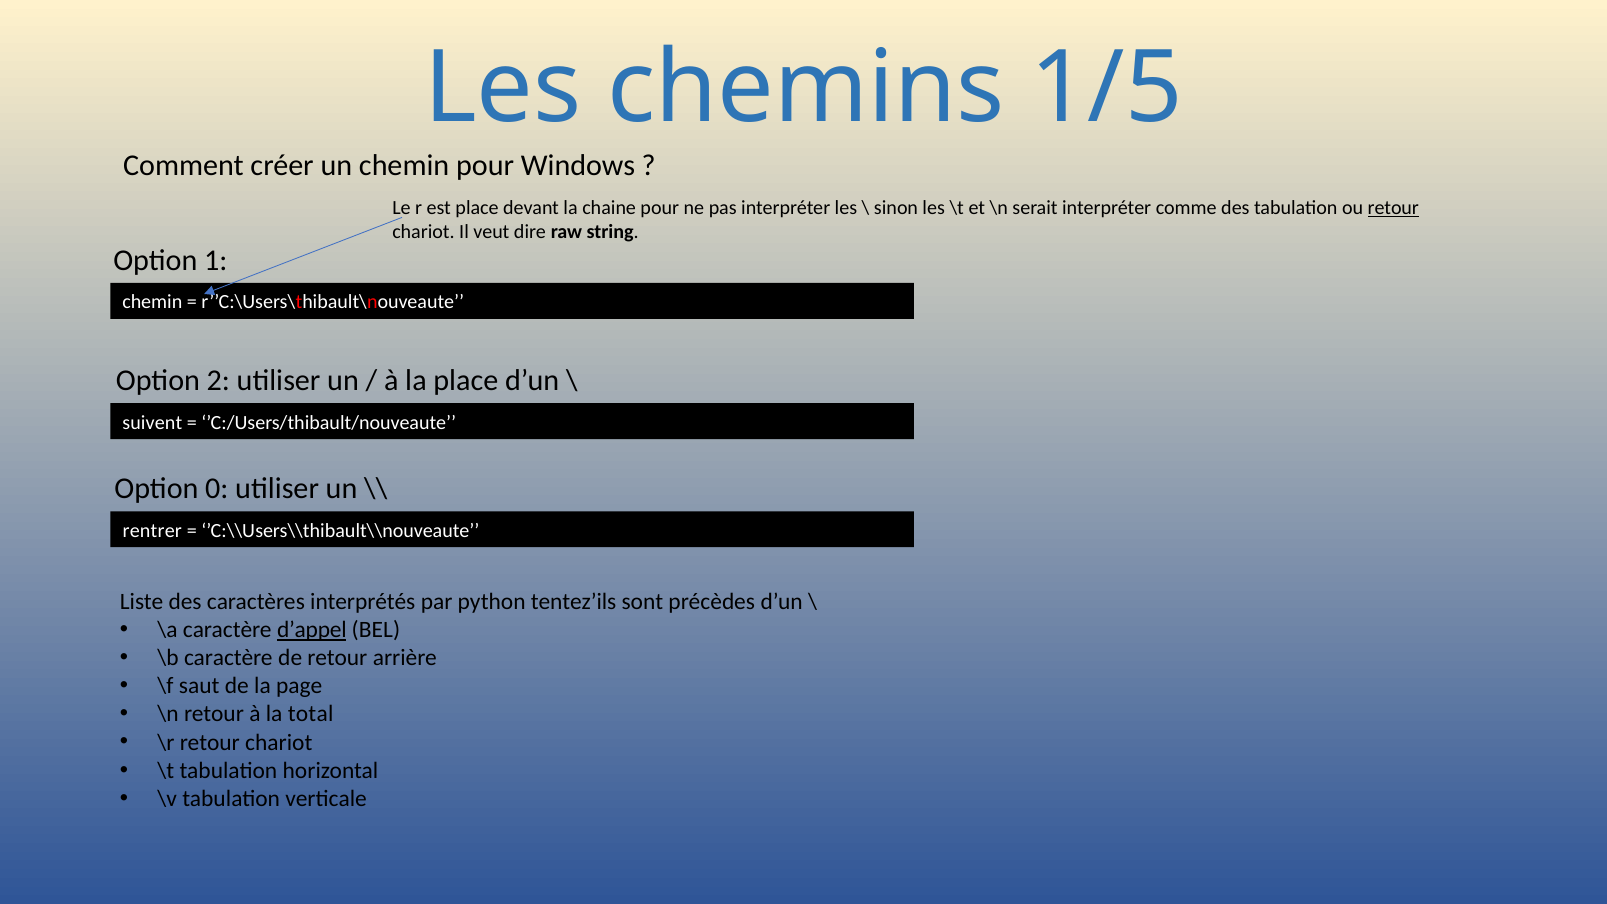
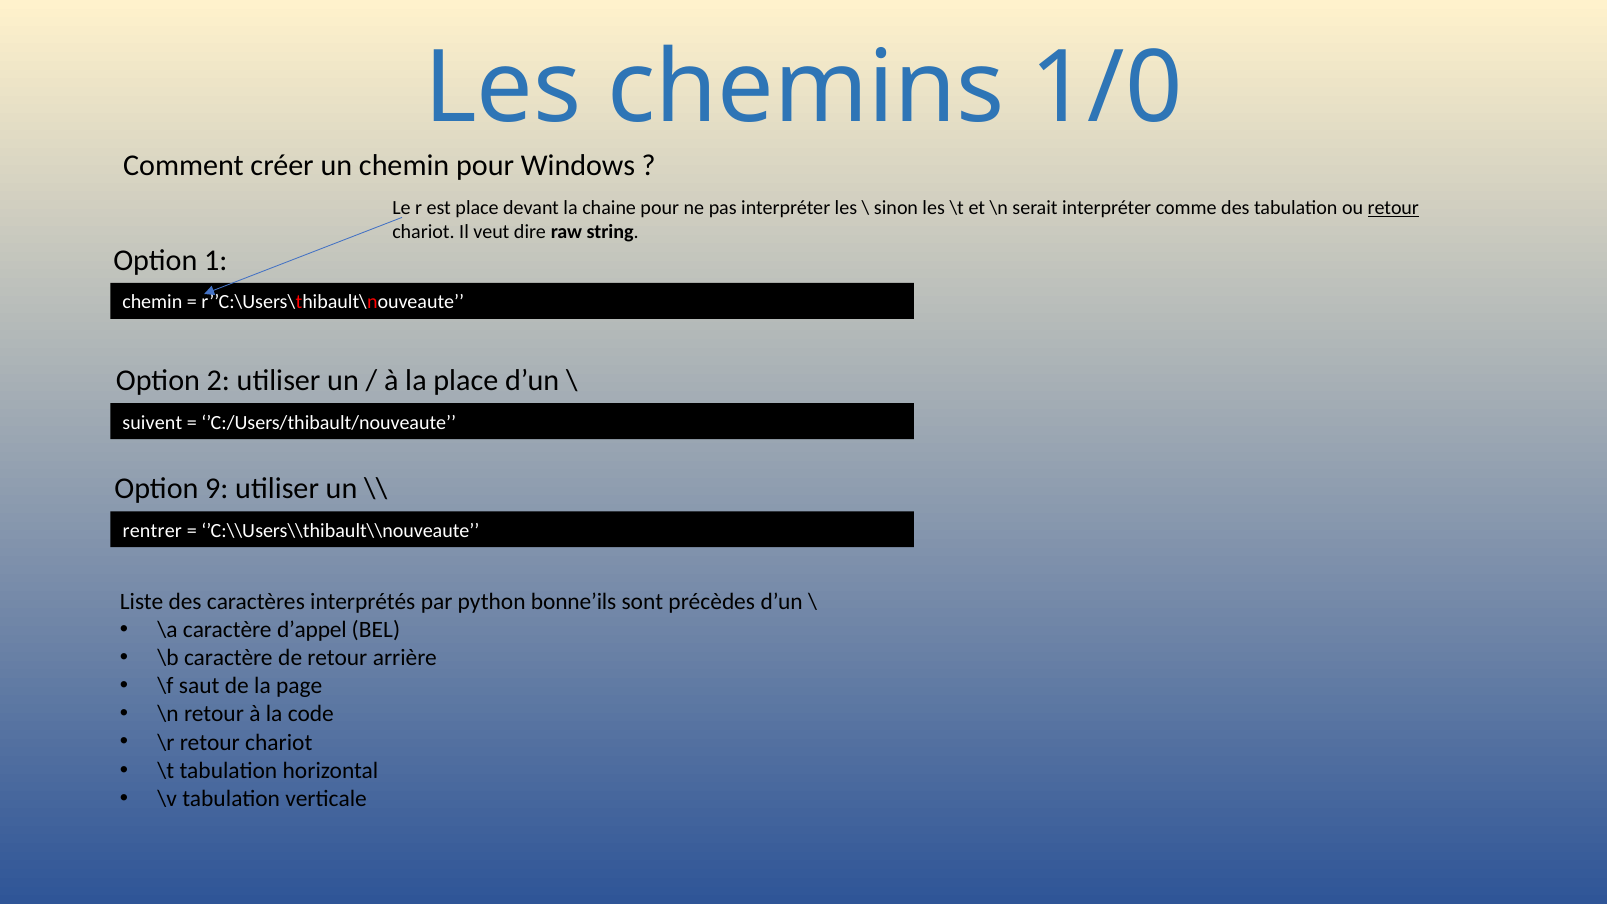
1/5: 1/5 -> 1/0
0: 0 -> 9
tentez’ils: tentez’ils -> bonne’ils
d’appel underline: present -> none
total: total -> code
